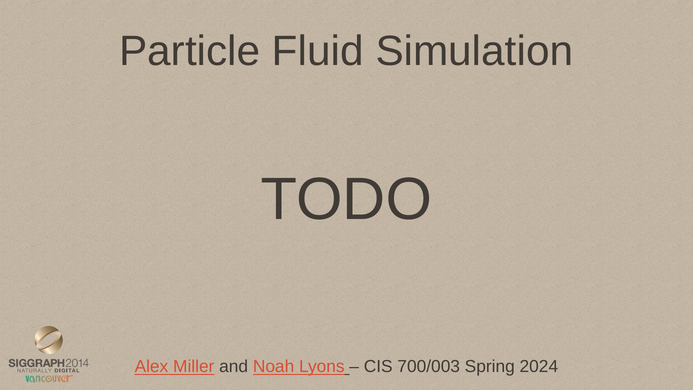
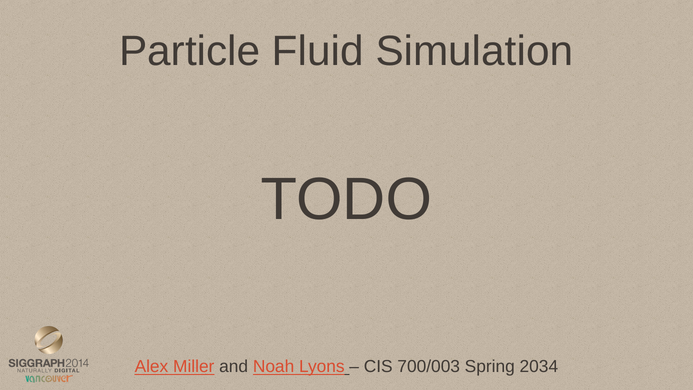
2024: 2024 -> 2034
